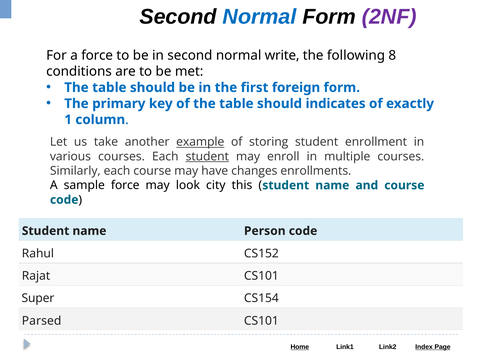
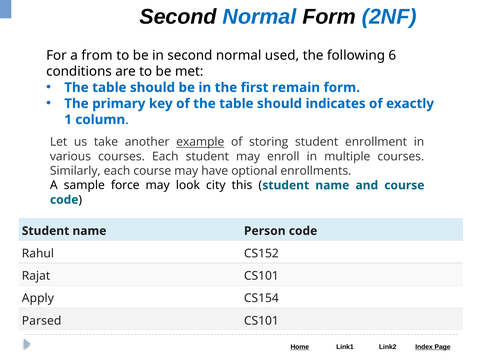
2NF colour: purple -> blue
a force: force -> from
write: write -> used
8: 8 -> 6
foreign: foreign -> remain
student at (207, 157) underline: present -> none
changes: changes -> optional
Super: Super -> Apply
